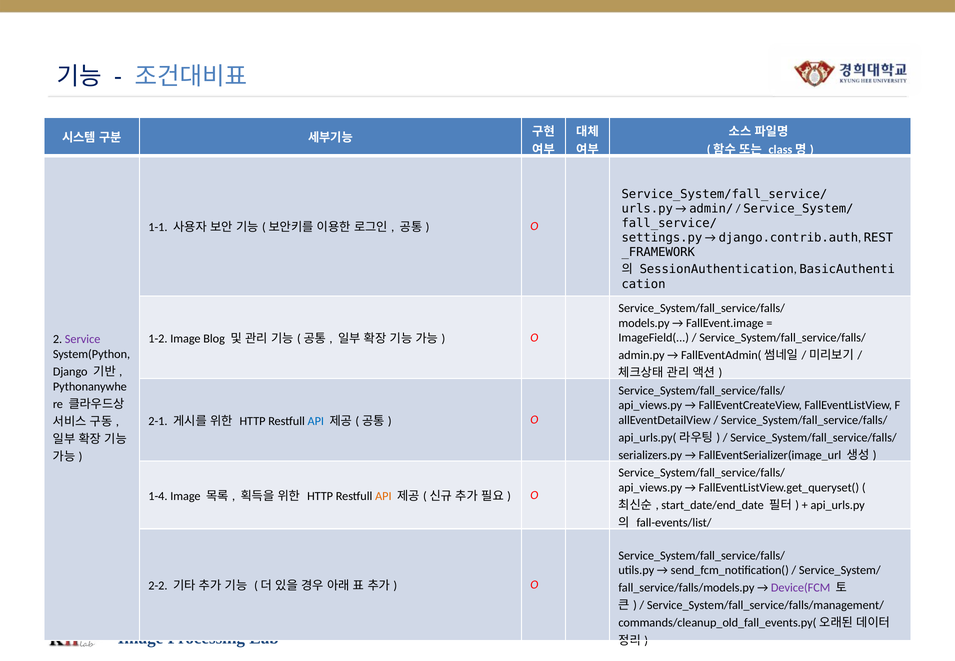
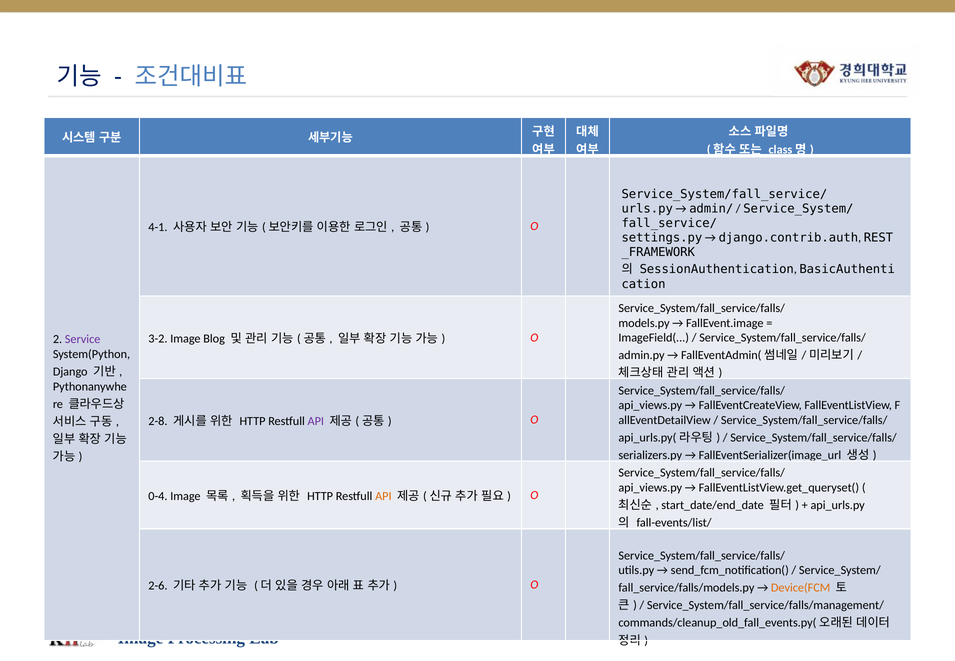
1-1: 1-1 -> 4-1
1-2: 1-2 -> 3-2
2-1: 2-1 -> 2-8
API at (316, 421) colour: blue -> purple
1-4: 1-4 -> 0-4
2-2: 2-2 -> 2-6
Device(FCM colour: purple -> orange
